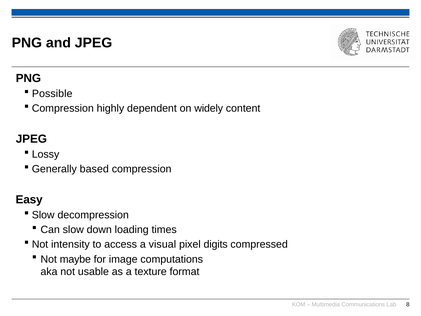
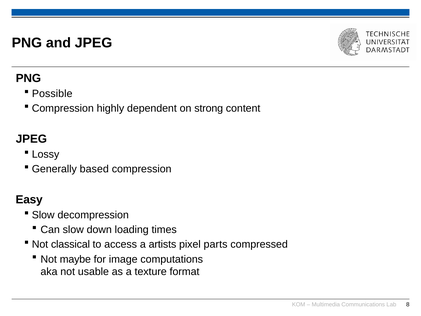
widely: widely -> strong
intensity: intensity -> classical
visual: visual -> artists
digits: digits -> parts
